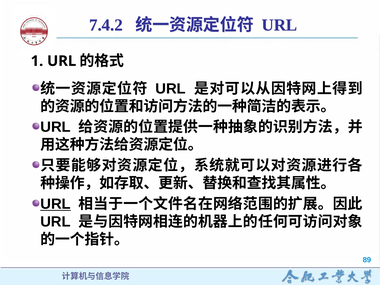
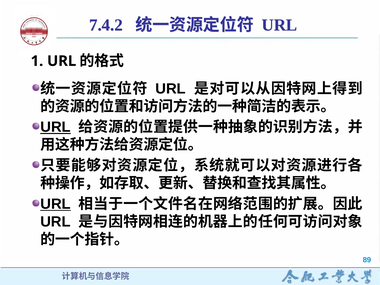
URL at (56, 127) underline: none -> present
